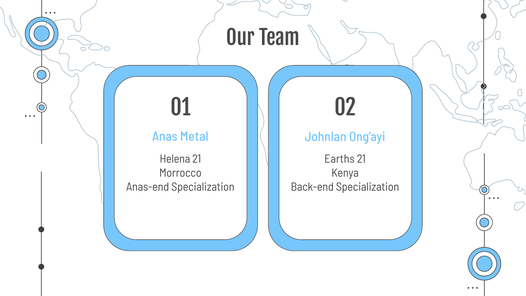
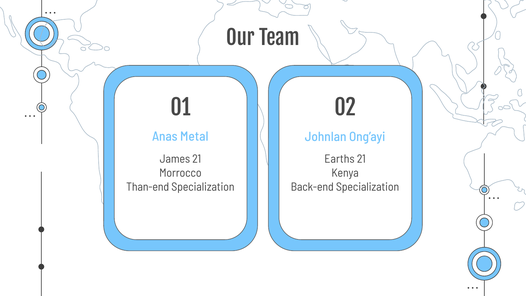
Helena: Helena -> James
Anas-end: Anas-end -> Than-end
